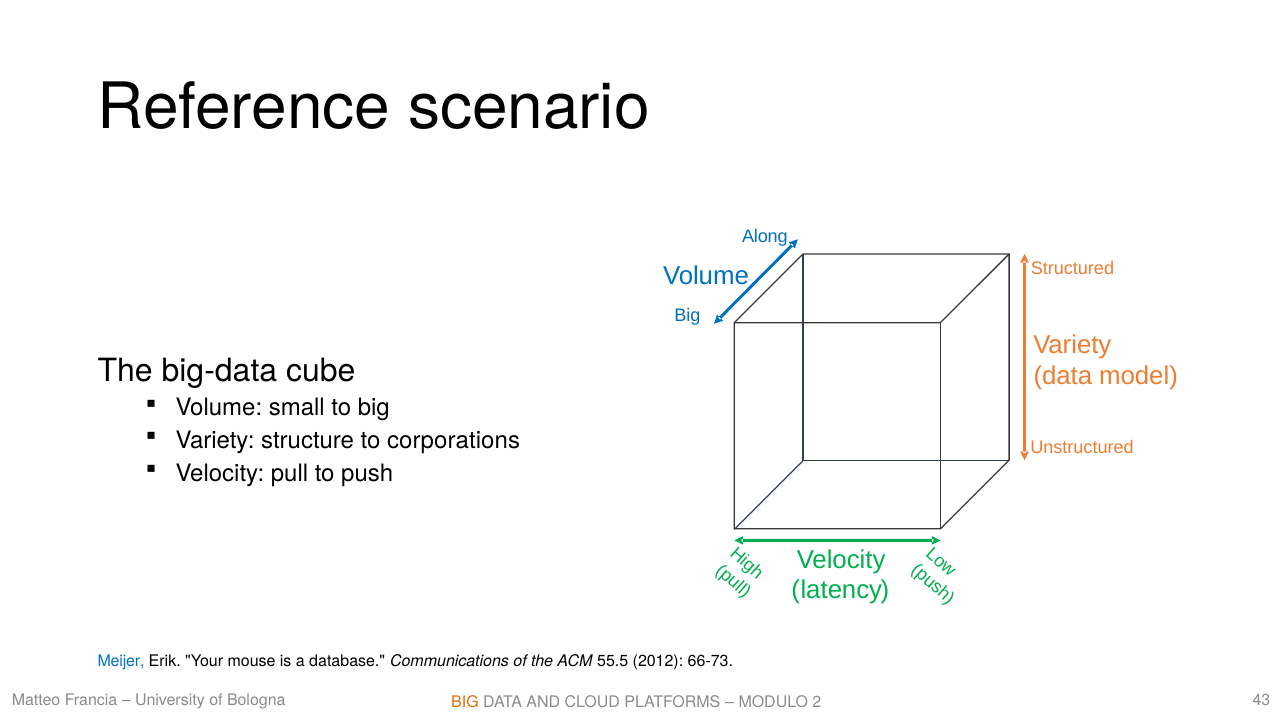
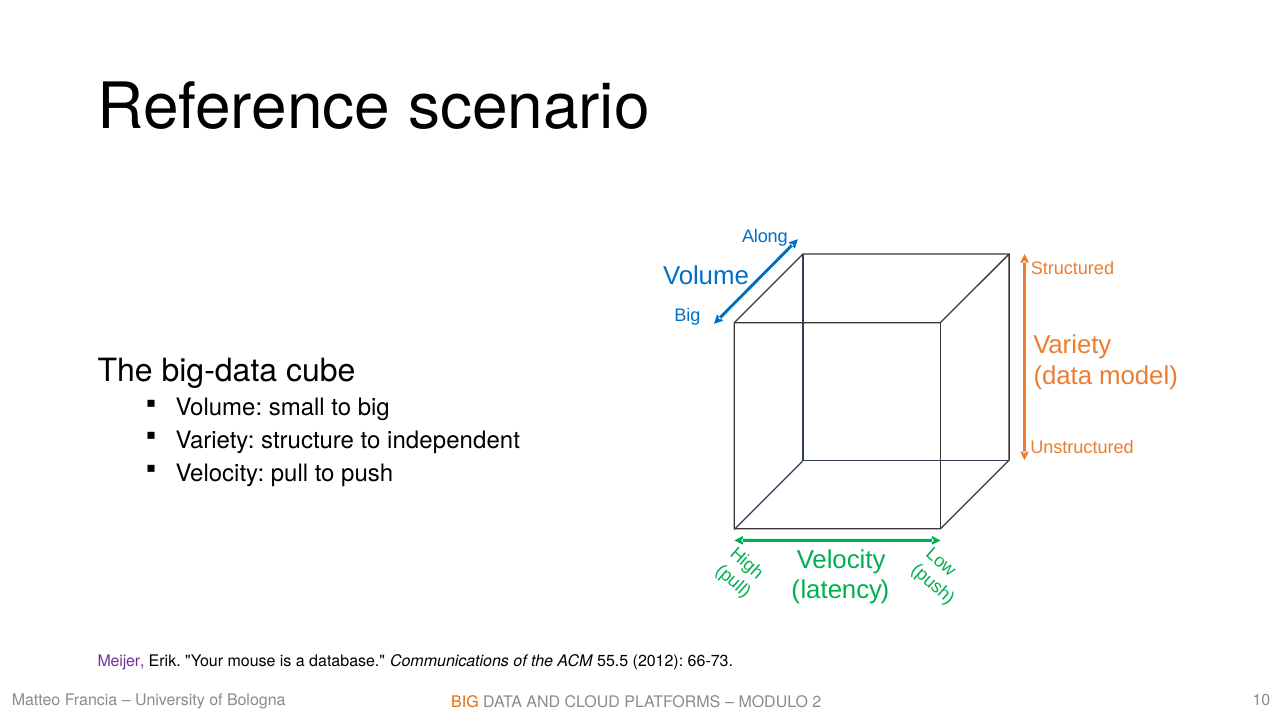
corporations: corporations -> independent
Meijer colour: blue -> purple
43: 43 -> 10
